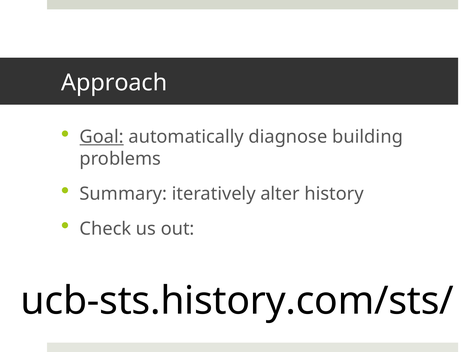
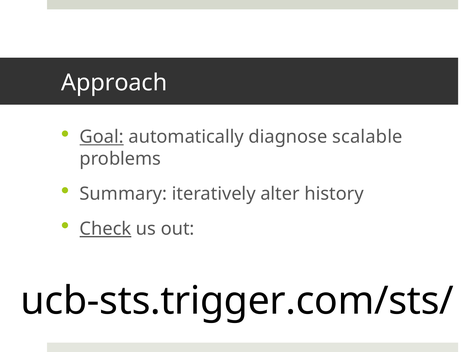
building: building -> scalable
Check underline: none -> present
ucb-sts.history.com/sts/: ucb-sts.history.com/sts/ -> ucb-sts.trigger.com/sts/
